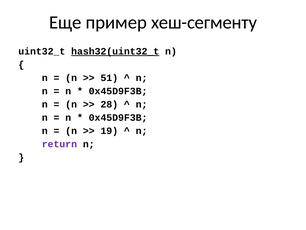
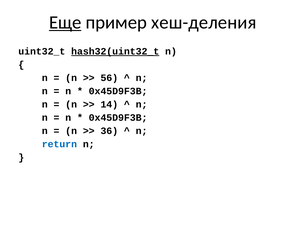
Еще underline: none -> present
хеш-сегменту: хеш-сегменту -> хеш-деления
51: 51 -> 56
28: 28 -> 14
19: 19 -> 36
return colour: purple -> blue
